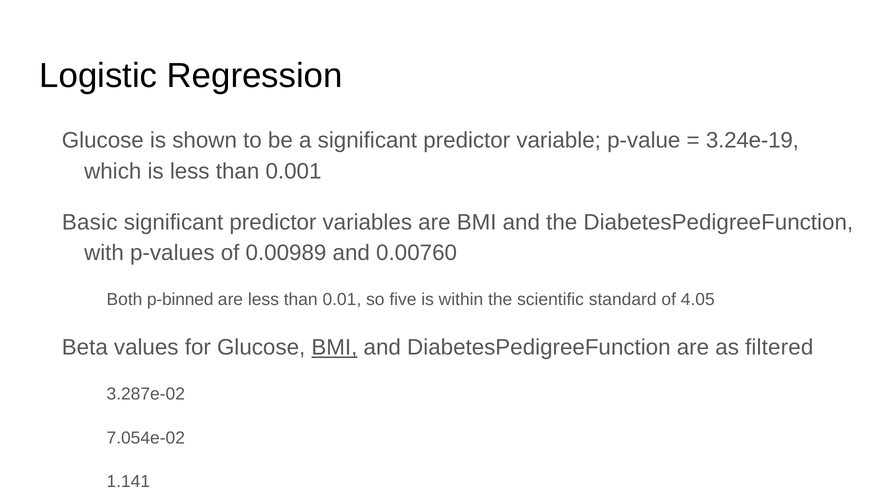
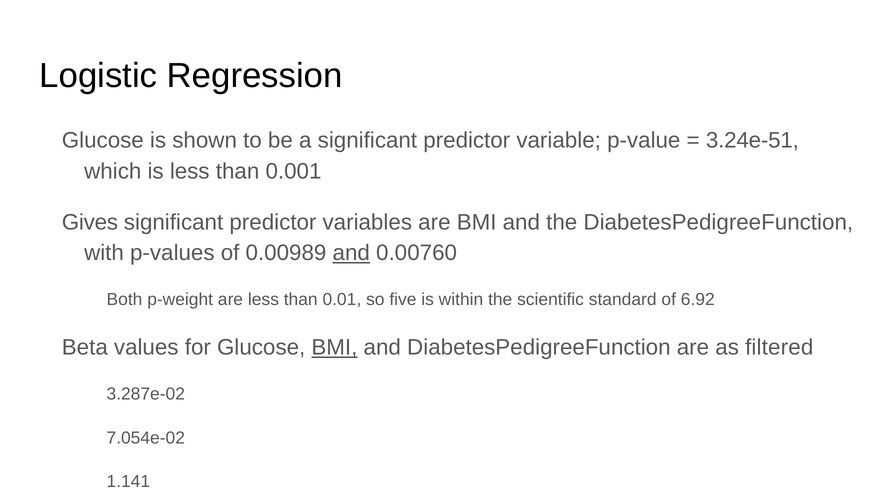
3.24e-19: 3.24e-19 -> 3.24e-51
Basic: Basic -> Gives
and at (351, 253) underline: none -> present
p-binned: p-binned -> p-weight
4.05: 4.05 -> 6.92
